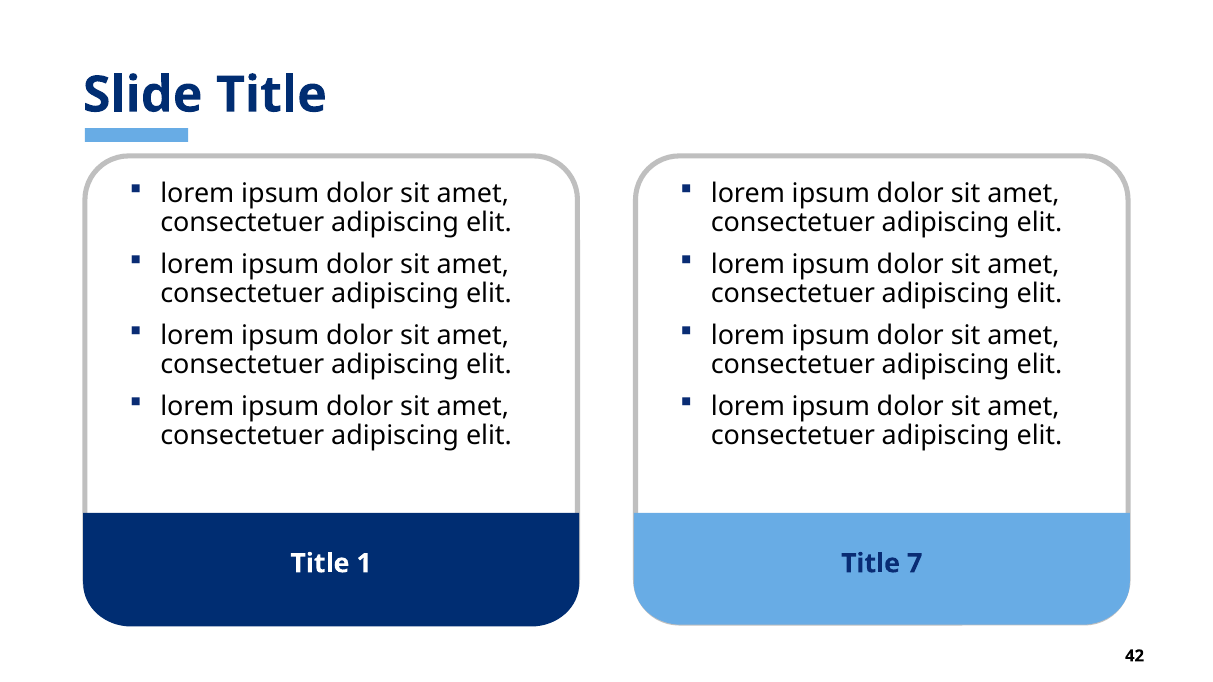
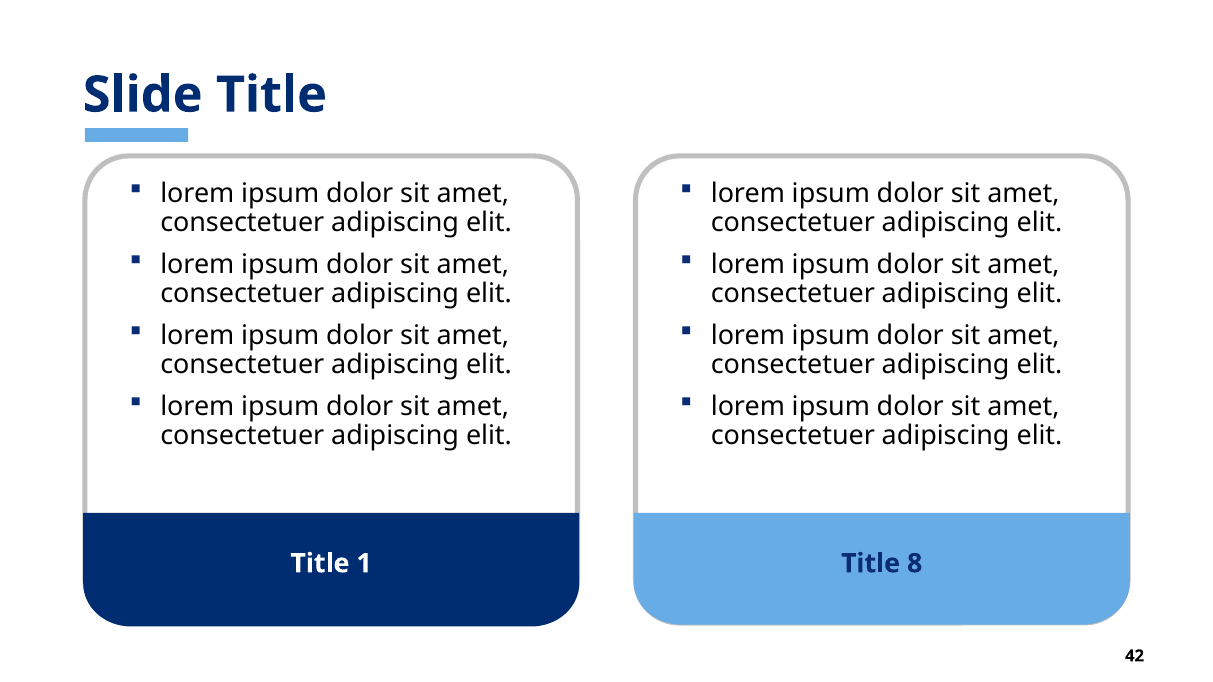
7: 7 -> 8
